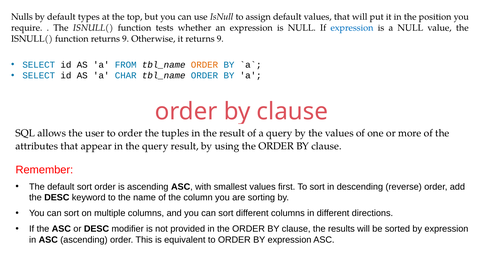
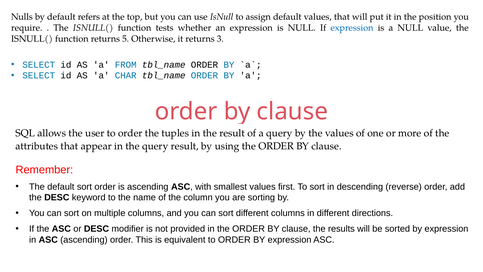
types: types -> refers
function returns 9: 9 -> 5
it returns 9: 9 -> 3
ORDER at (204, 65) colour: orange -> black
